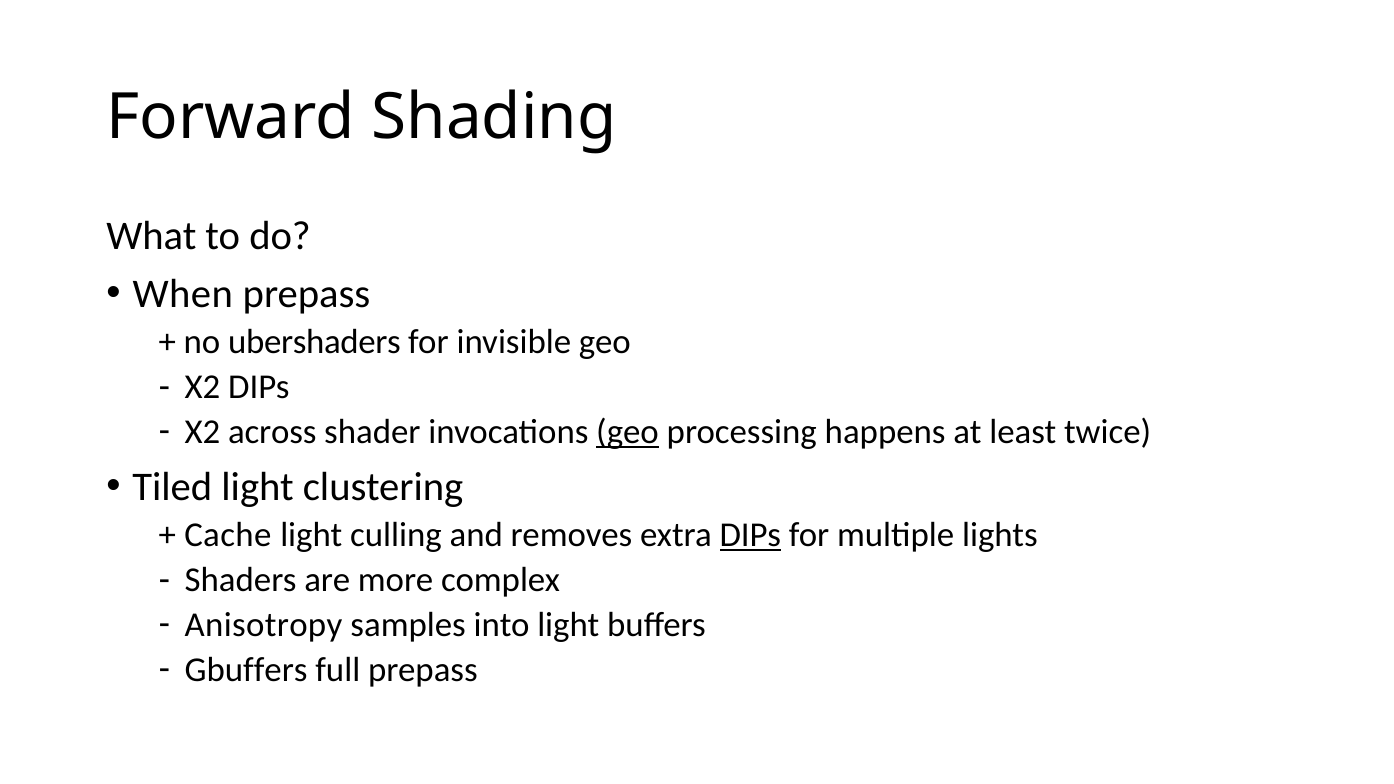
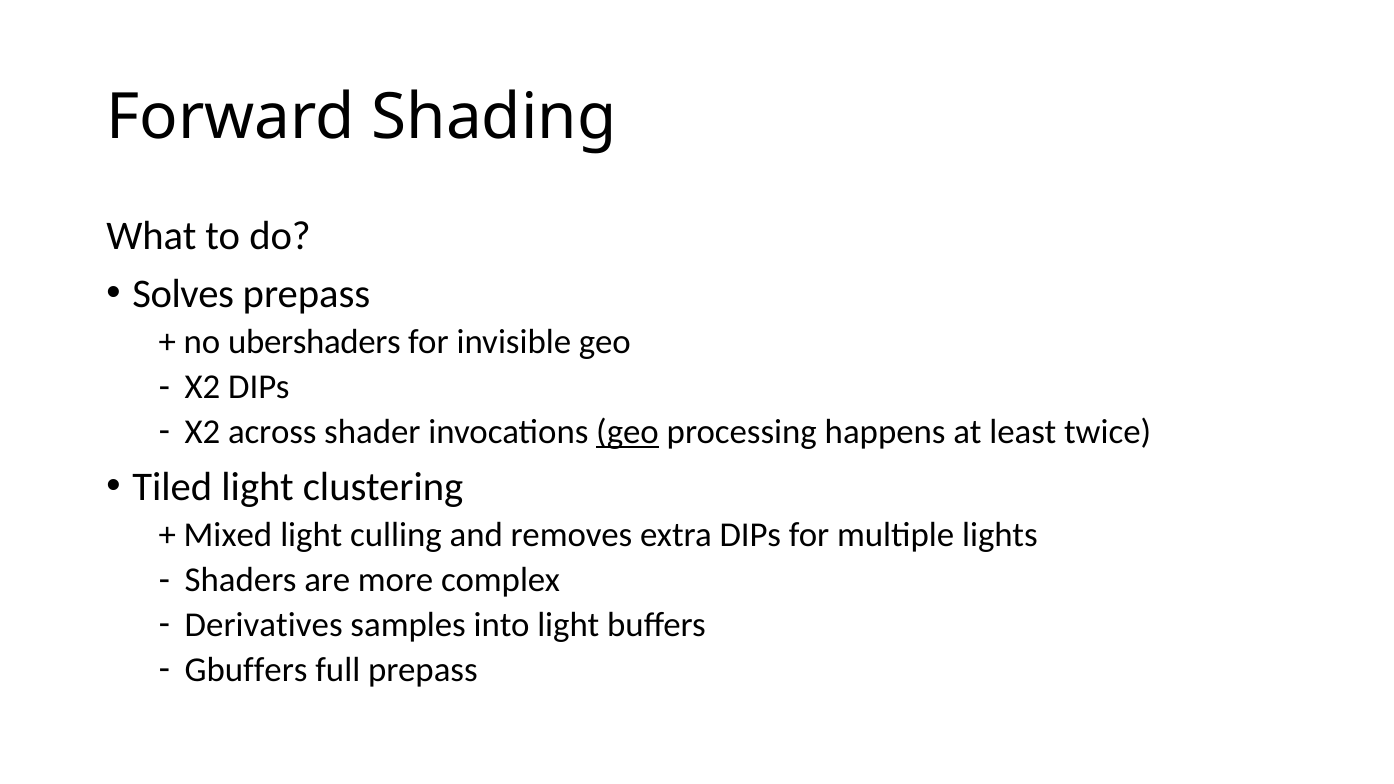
When: When -> Solves
Cache: Cache -> Mixed
DIPs at (750, 535) underline: present -> none
Anisotropy: Anisotropy -> Derivatives
